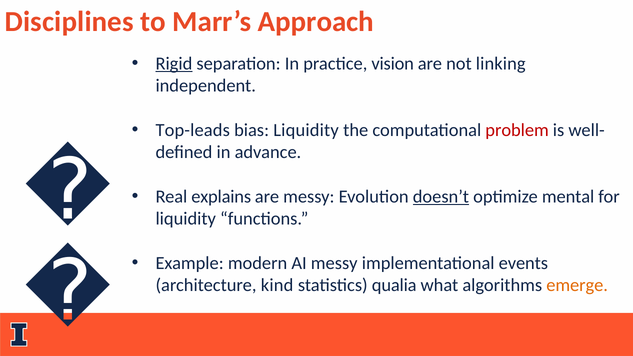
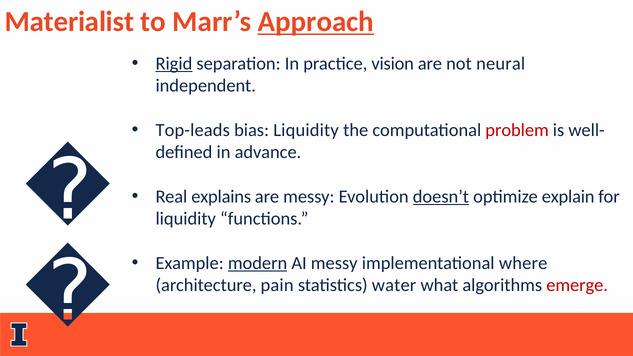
Disciplines: Disciplines -> Materialist
Approach underline: none -> present
linking: linking -> neural
mental: mental -> explain
modern underline: none -> present
events: events -> where
kind: kind -> pain
qualia: qualia -> water
emerge colour: orange -> red
